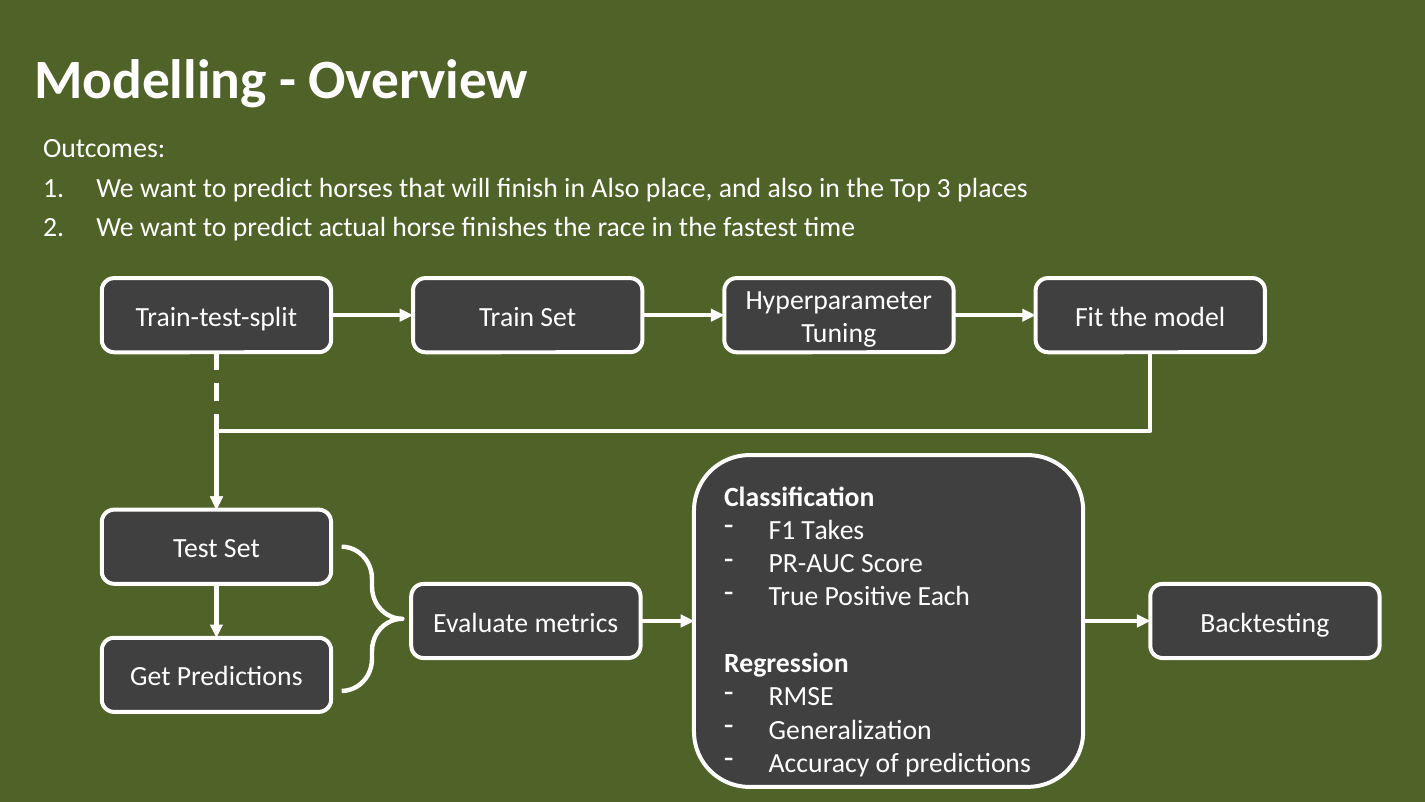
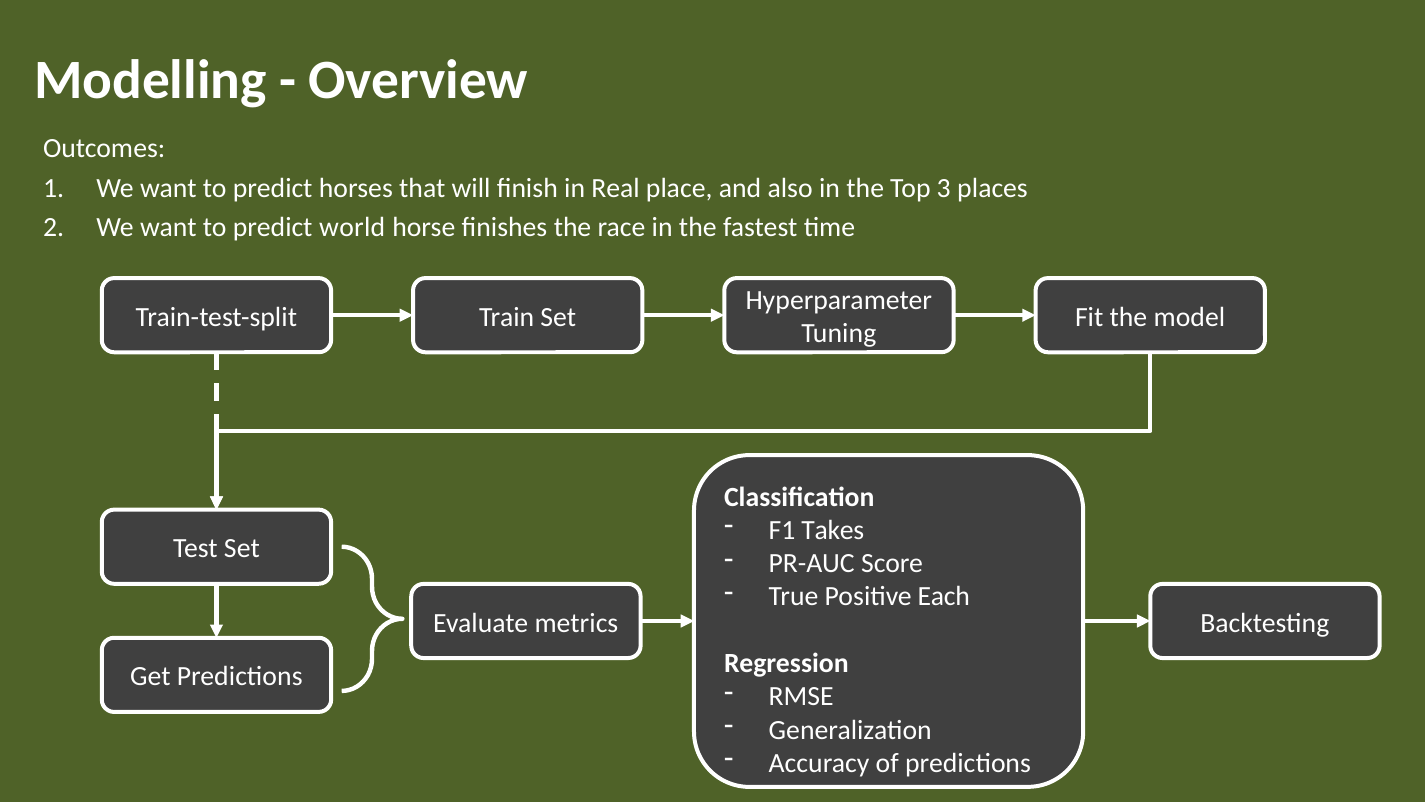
in Also: Also -> Real
actual: actual -> world
